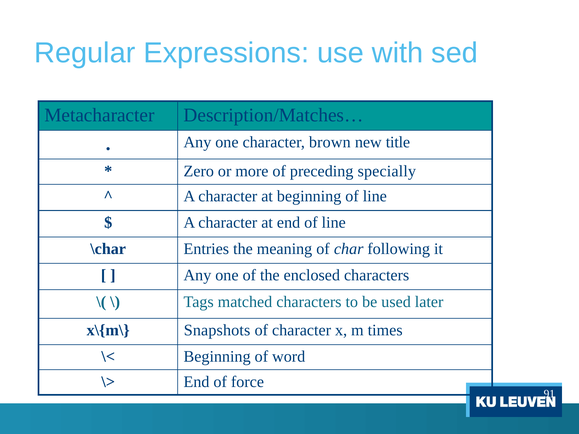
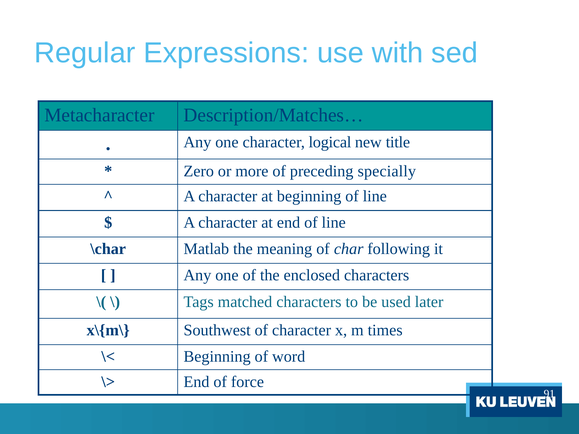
brown: brown -> logical
Entries: Entries -> Matlab
Snapshots: Snapshots -> Southwest
